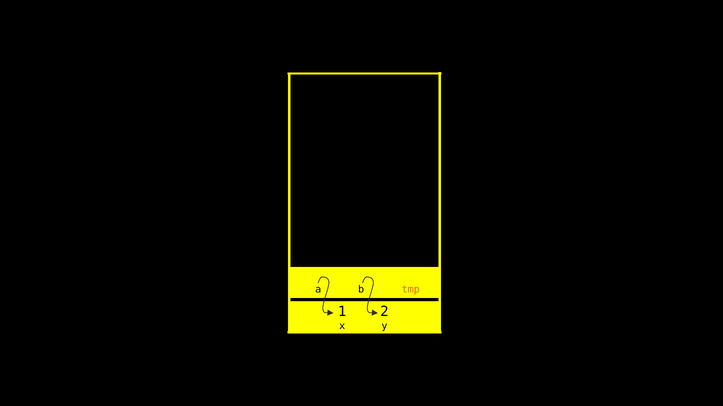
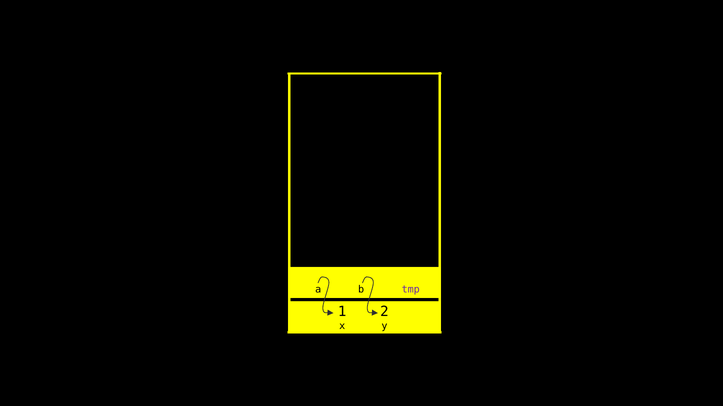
tmp colour: orange -> purple
